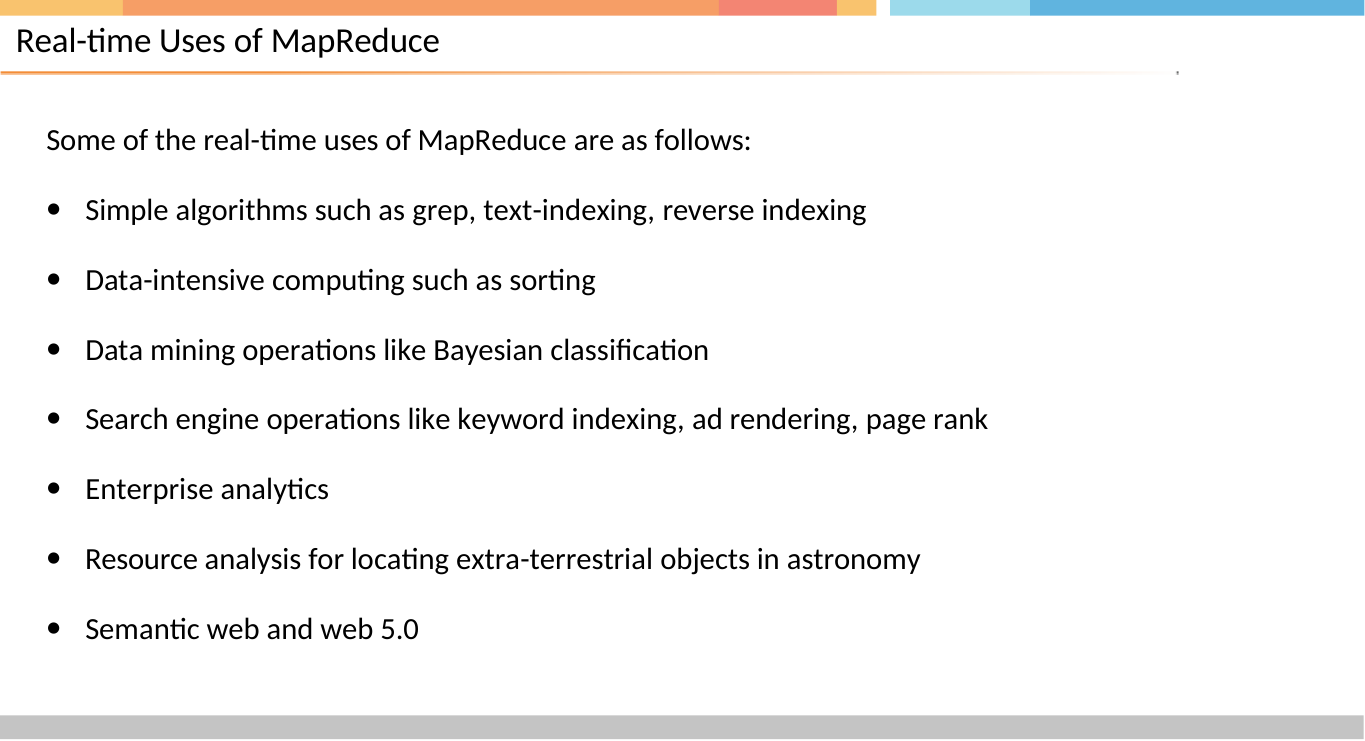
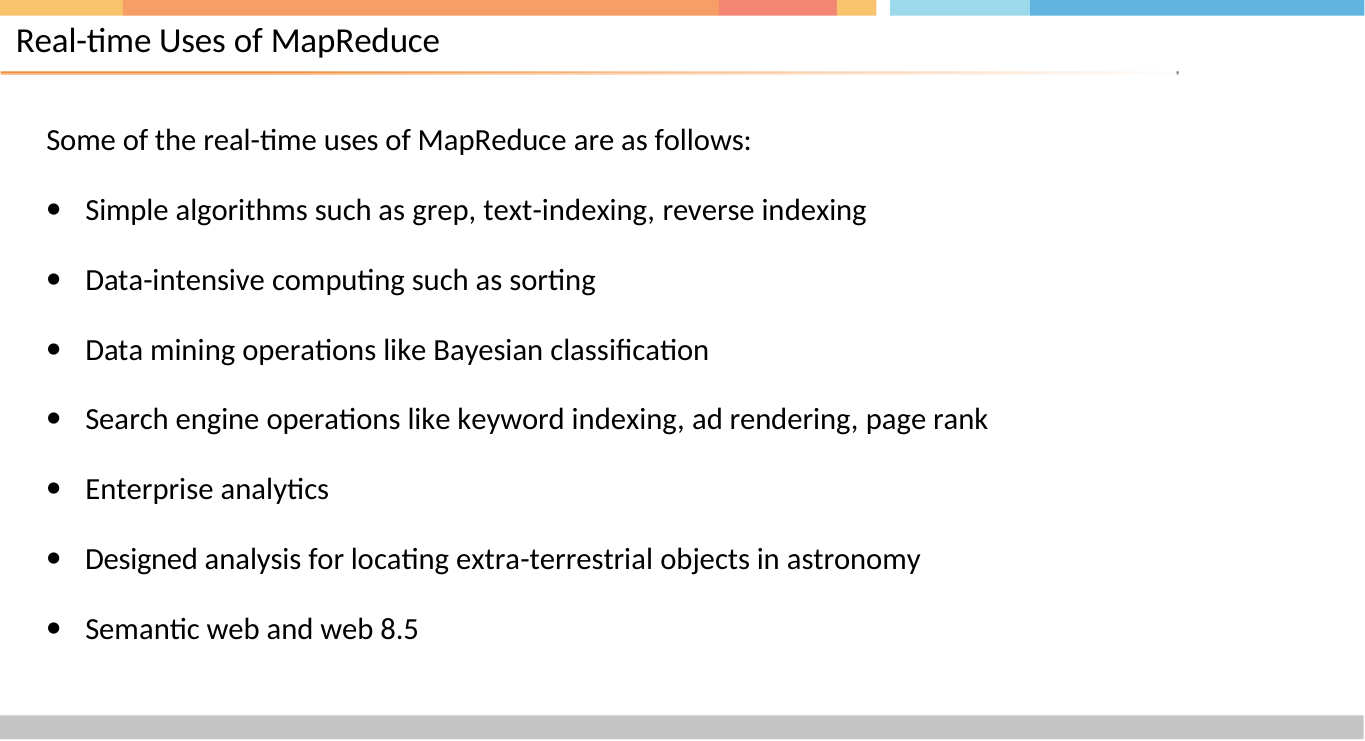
Resource: Resource -> Designed
5.0: 5.0 -> 8.5
